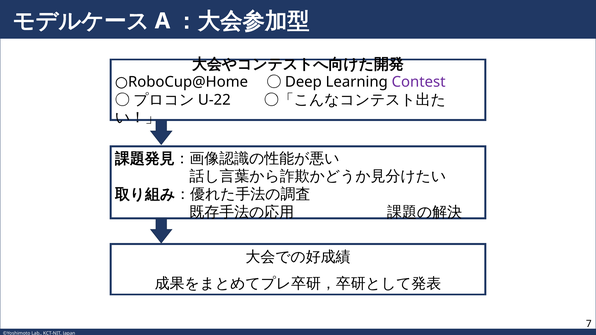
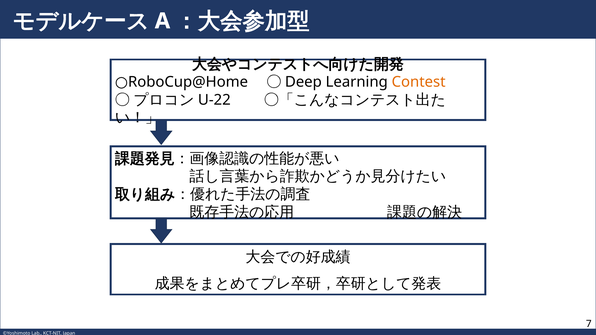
Contest colour: purple -> orange
